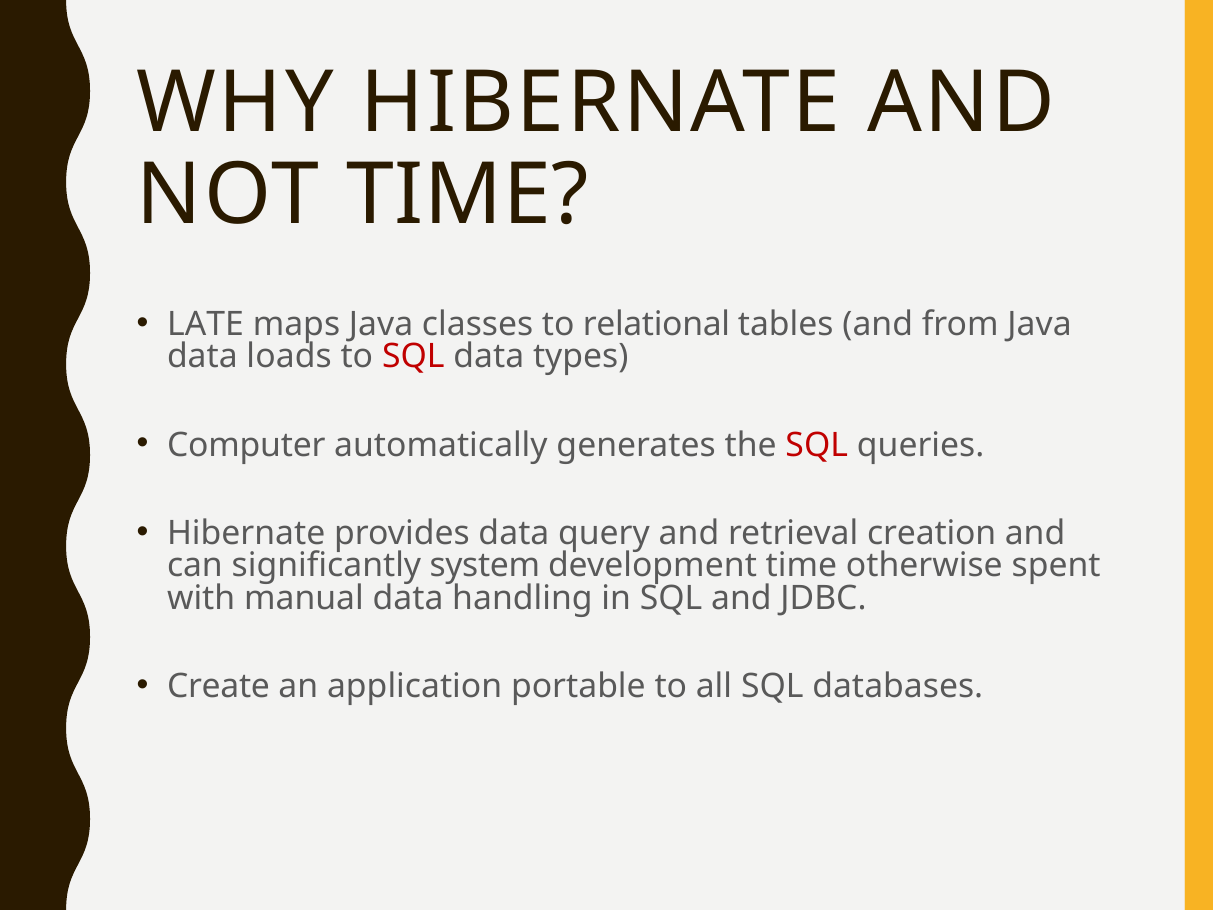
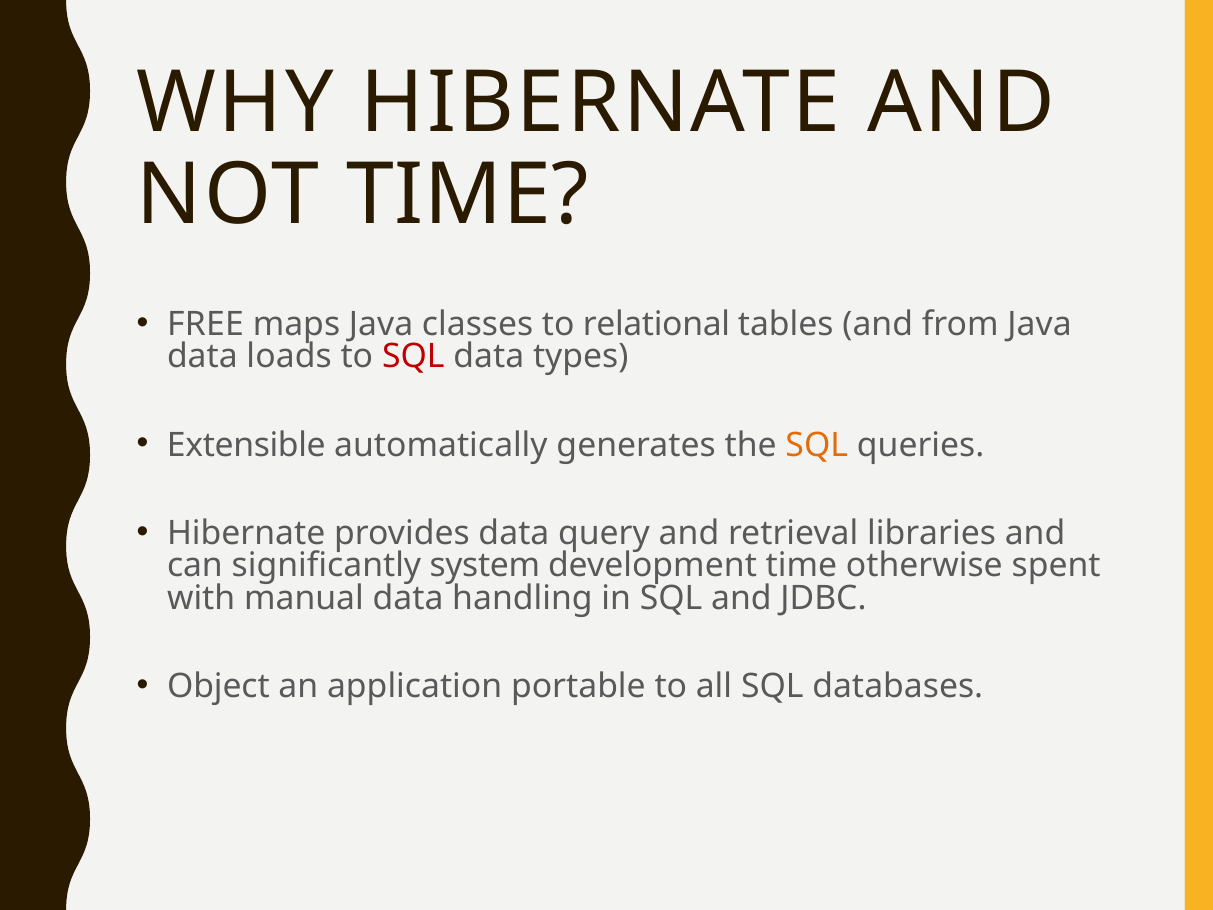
LATE: LATE -> FREE
Computer: Computer -> Extensible
SQL at (817, 445) colour: red -> orange
creation: creation -> libraries
Create: Create -> Object
